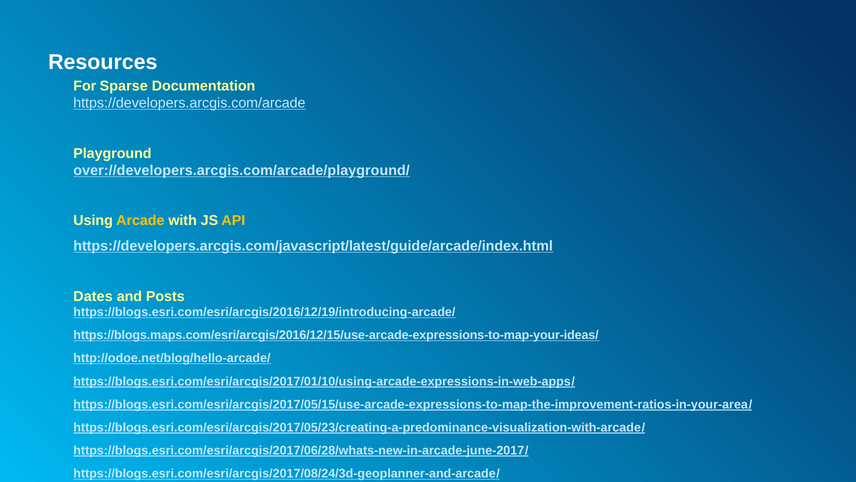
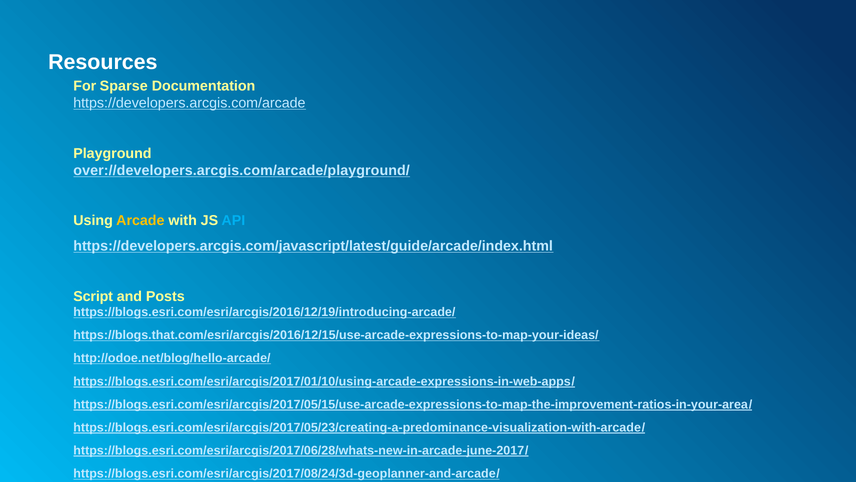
API colour: yellow -> light blue
Dates: Dates -> Script
https://blogs.maps.com/esri/arcgis/2016/12/15/use-arcade-expressions-to-map-your-ideas/: https://blogs.maps.com/esri/arcgis/2016/12/15/use-arcade-expressions-to-map-your-ideas/ -> https://blogs.that.com/esri/arcgis/2016/12/15/use-arcade-expressions-to-map-your-ideas/
